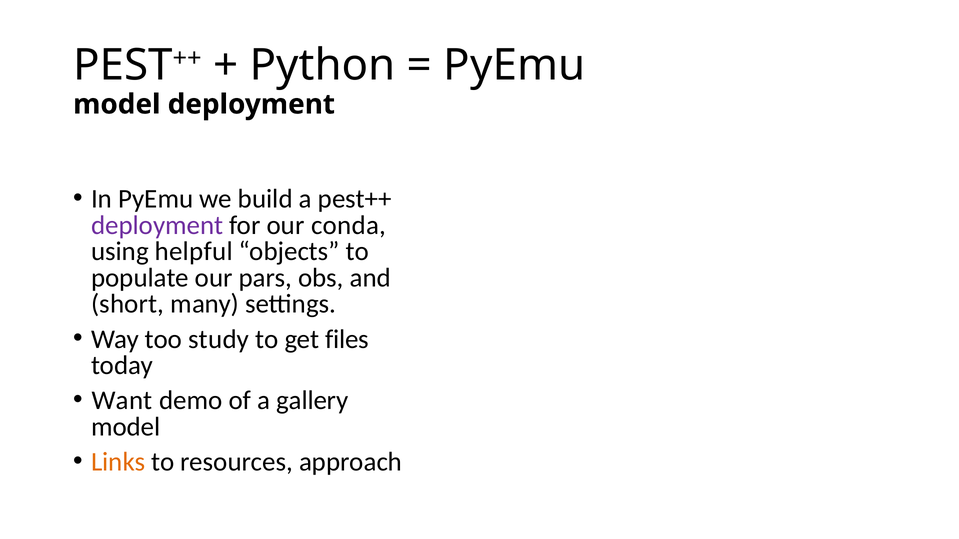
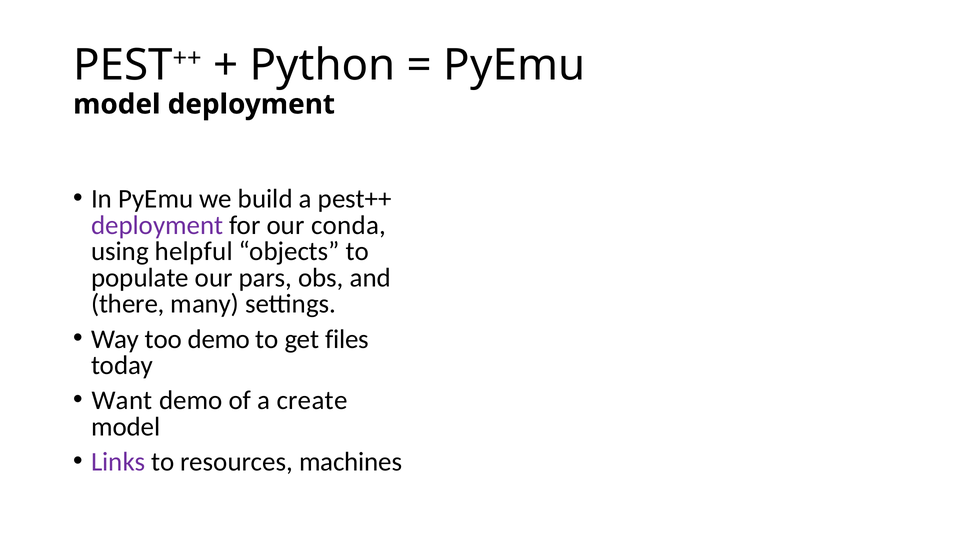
short: short -> there
too study: study -> demo
gallery: gallery -> create
Links colour: orange -> purple
approach: approach -> machines
